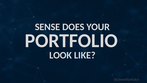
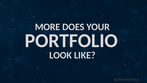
SENSE: SENSE -> MORE
